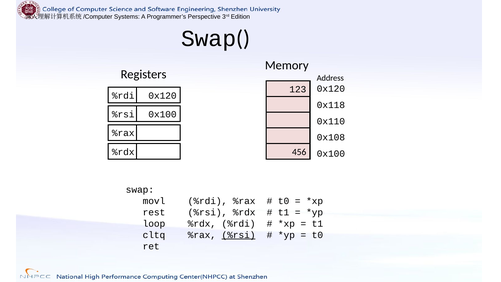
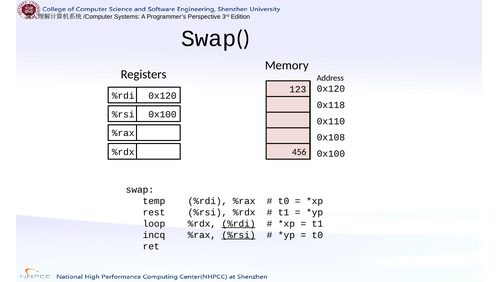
movl: movl -> temp
%rdi at (239, 224) underline: none -> present
cltq: cltq -> incq
